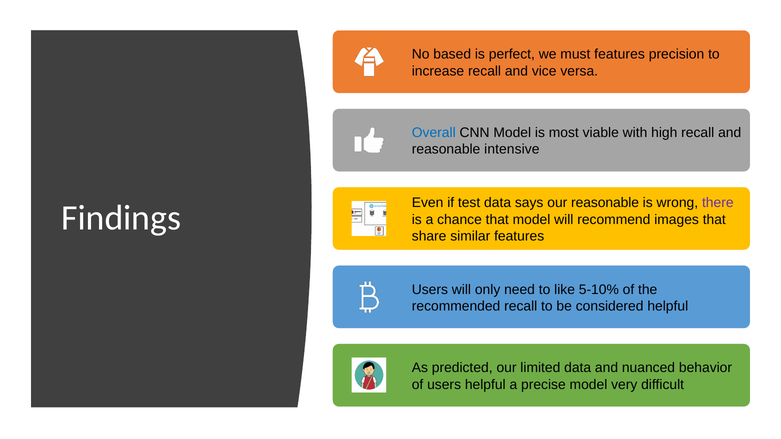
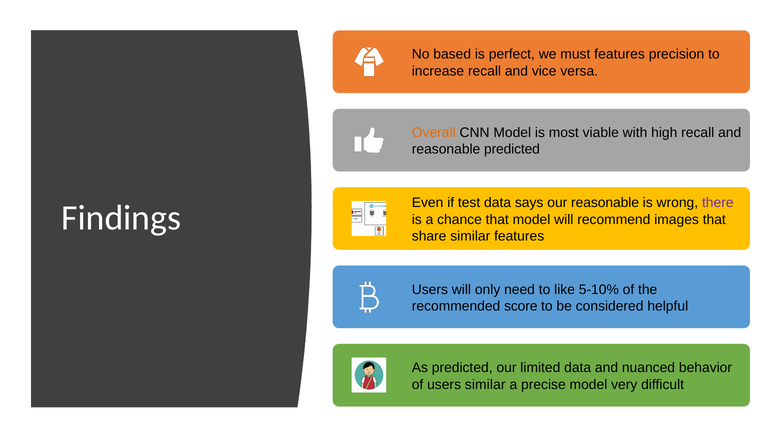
Overall colour: blue -> orange
reasonable intensive: intensive -> predicted
recommended recall: recall -> score
users helpful: helpful -> similar
